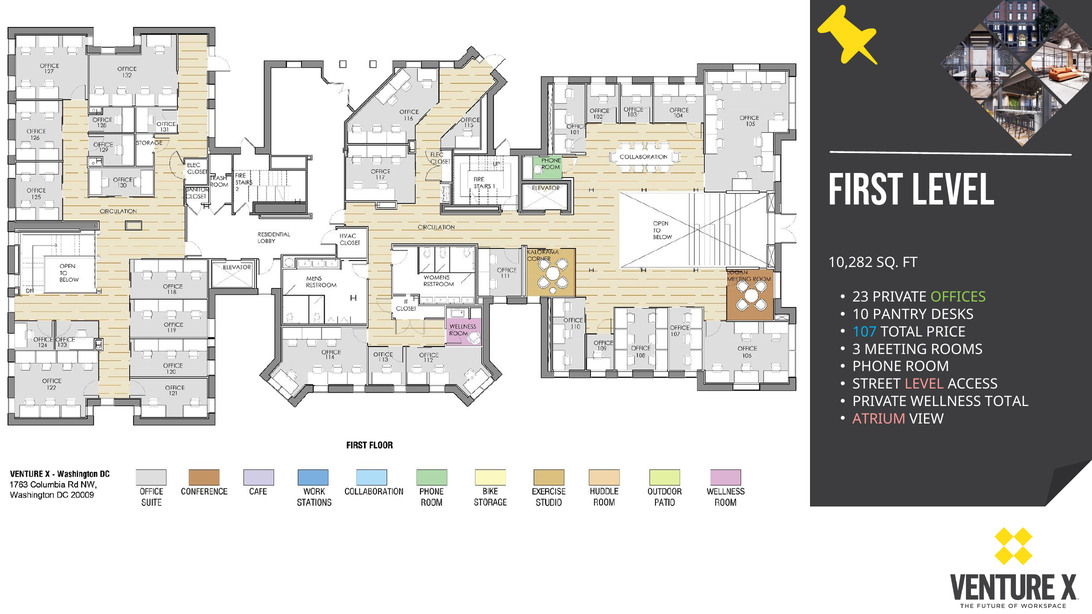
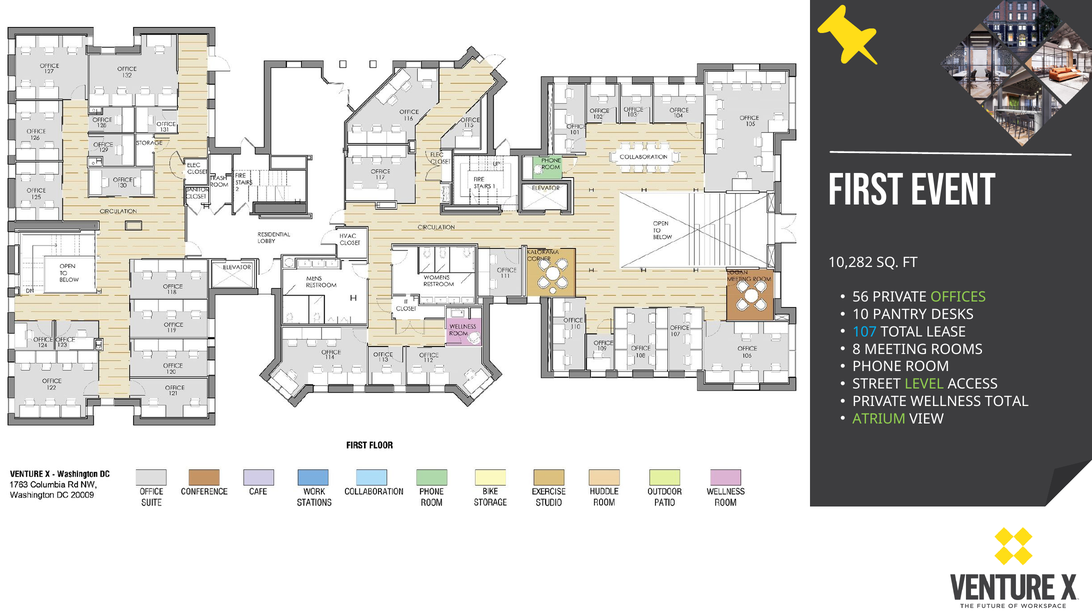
FIRST LEVEL: LEVEL -> EVENT
23: 23 -> 56
PRICE: PRICE -> LEASE
3: 3 -> 8
LEVEL at (924, 384) colour: pink -> light green
ATRIUM colour: pink -> light green
